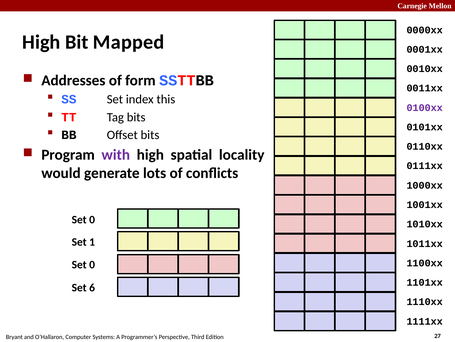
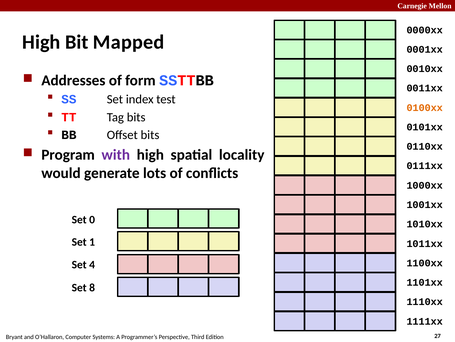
this: this -> test
0100xx colour: purple -> orange
0 at (92, 264): 0 -> 4
6: 6 -> 8
